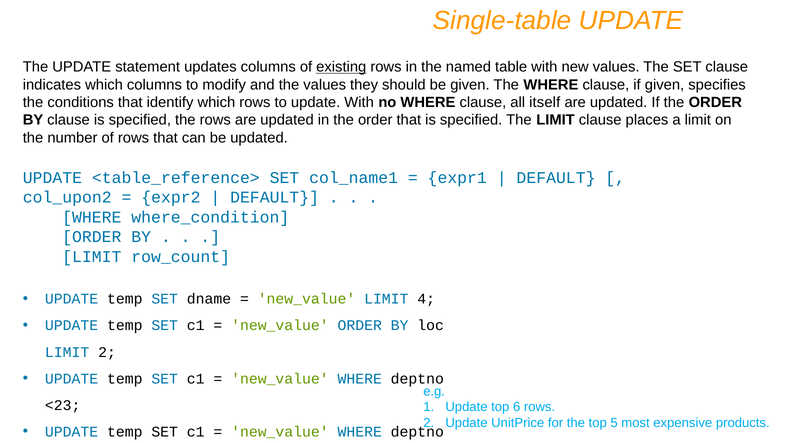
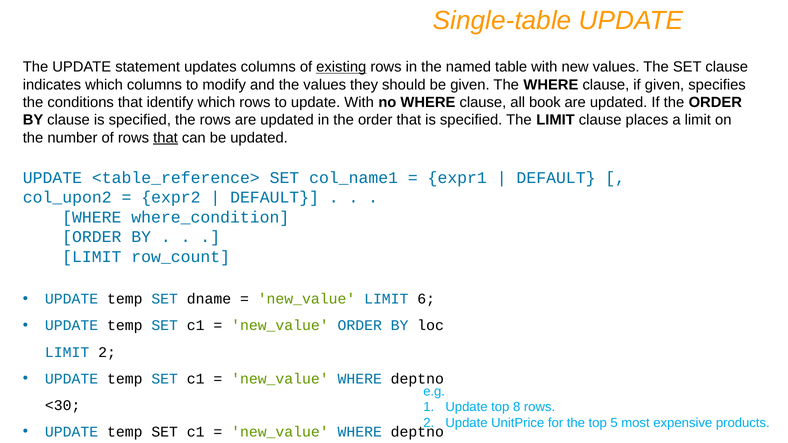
itself: itself -> book
that at (166, 138) underline: none -> present
4: 4 -> 6
<23: <23 -> <30
6: 6 -> 8
